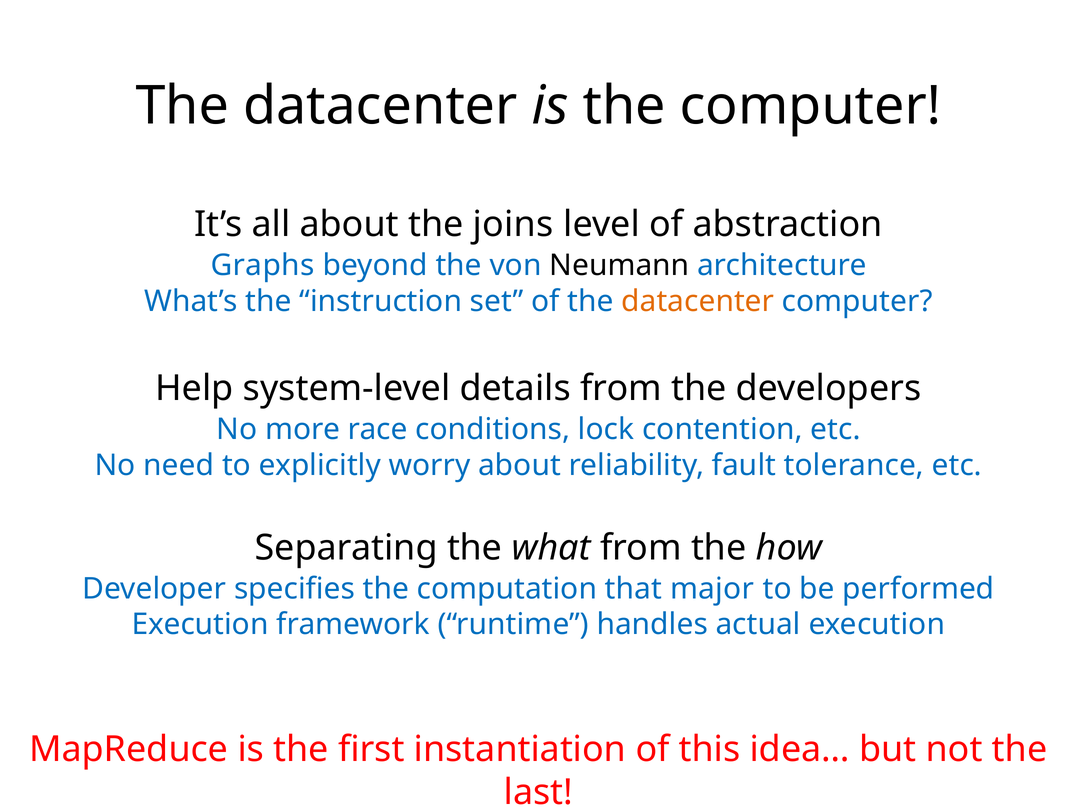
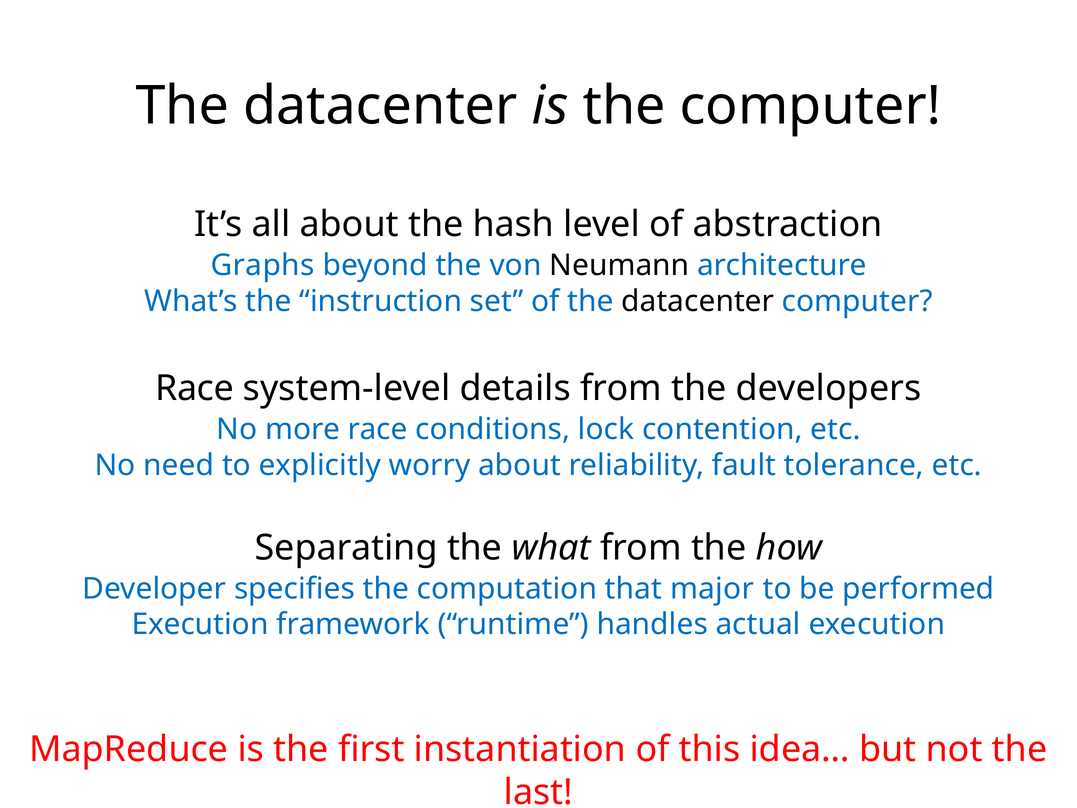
joins: joins -> hash
datacenter at (698, 301) colour: orange -> black
Help at (194, 388): Help -> Race
